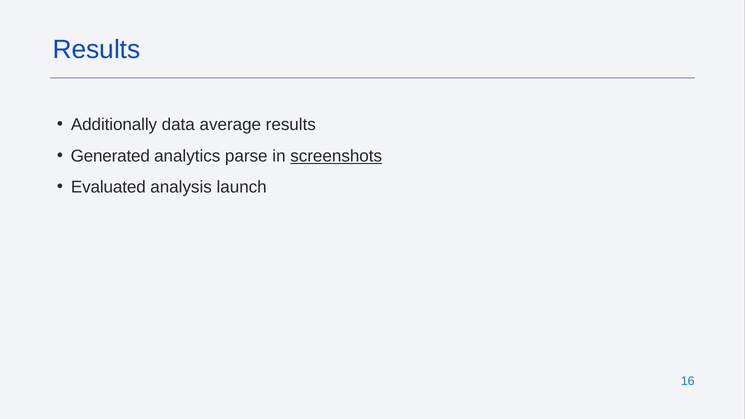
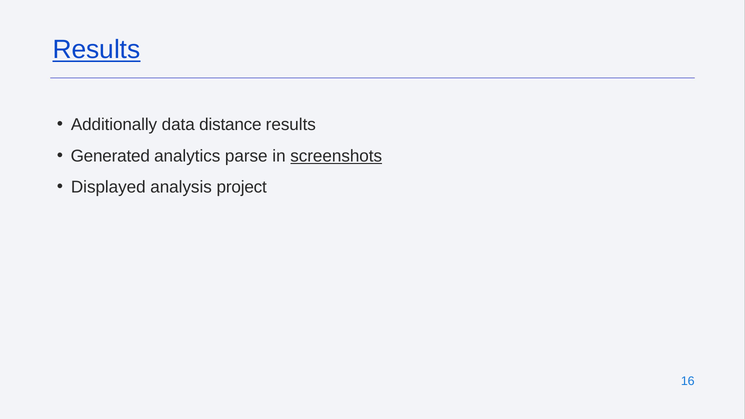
Results at (97, 50) underline: none -> present
average: average -> distance
Evaluated: Evaluated -> Displayed
launch: launch -> project
